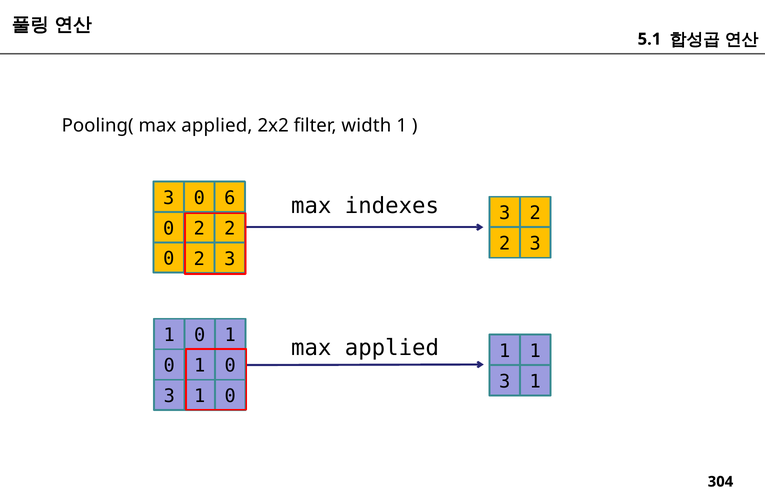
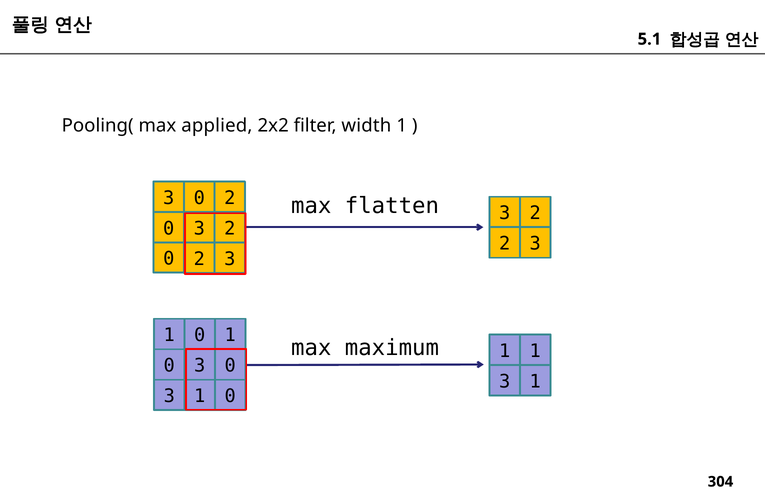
0 6: 6 -> 2
indexes: indexes -> flatten
2 at (199, 229): 2 -> 3
applied at (392, 348): applied -> maximum
1 at (200, 366): 1 -> 3
